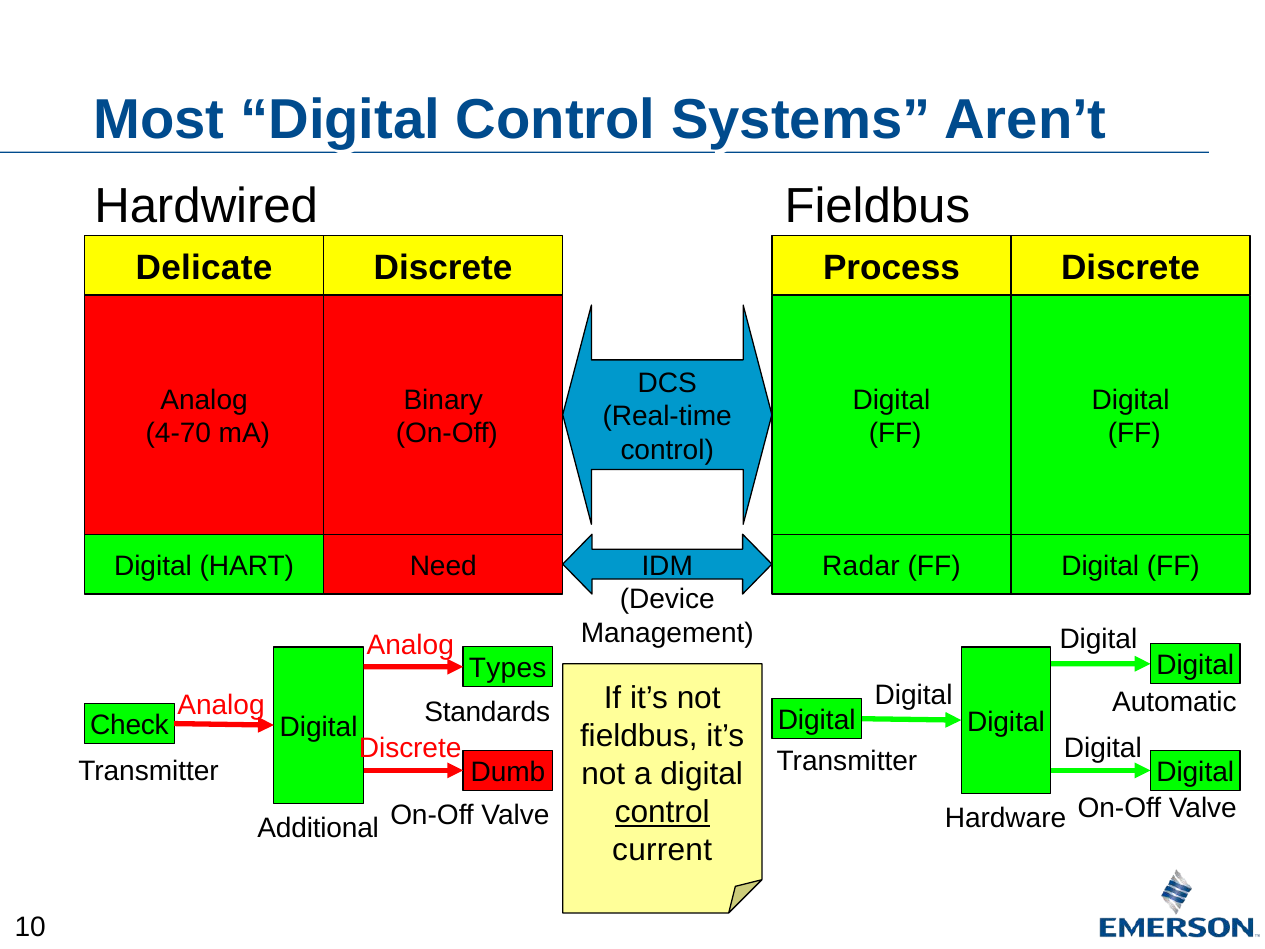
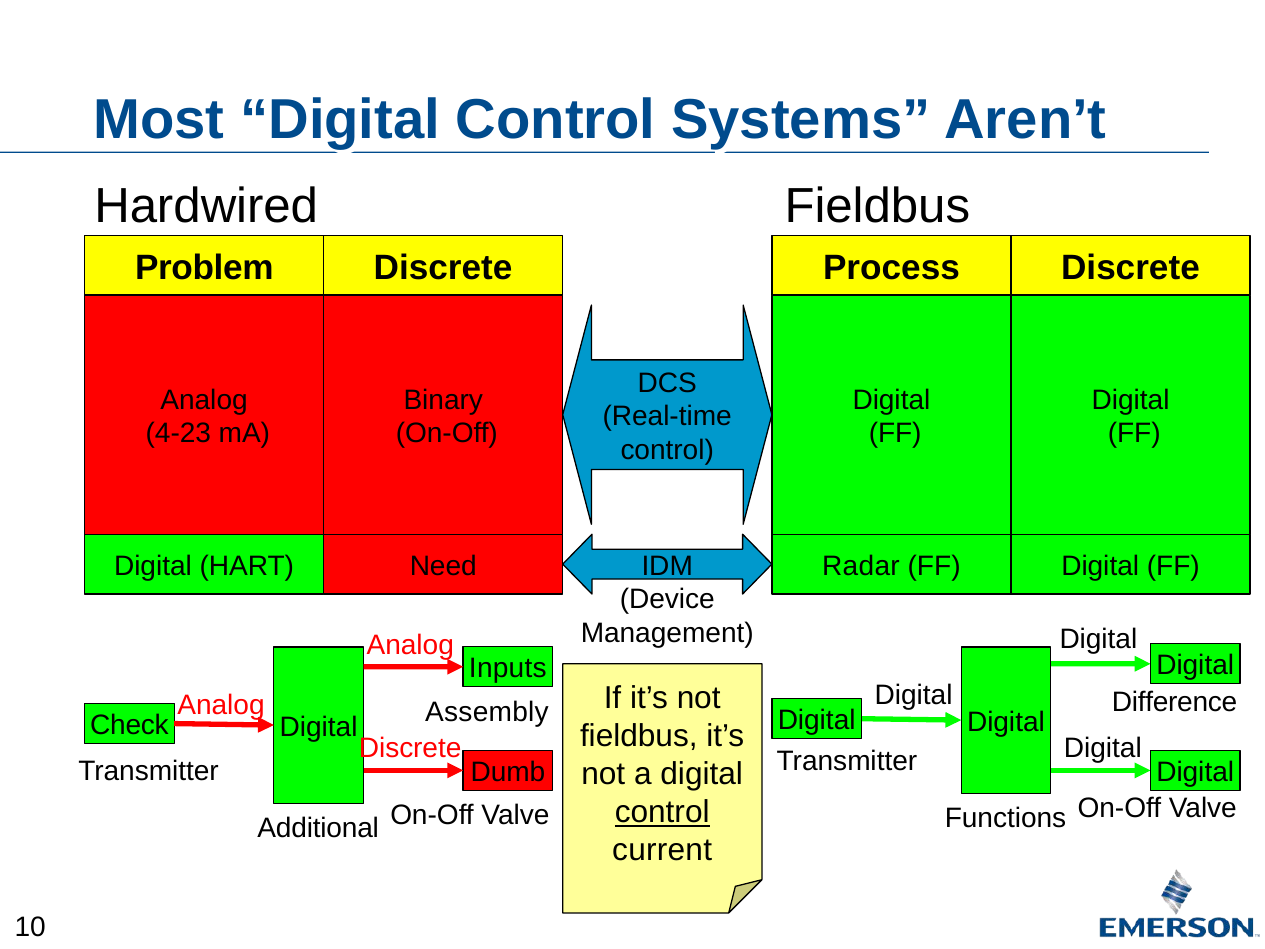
Delicate: Delicate -> Problem
4-70: 4-70 -> 4-23
Types: Types -> Inputs
Automatic: Automatic -> Difference
Standards: Standards -> Assembly
Hardware: Hardware -> Functions
